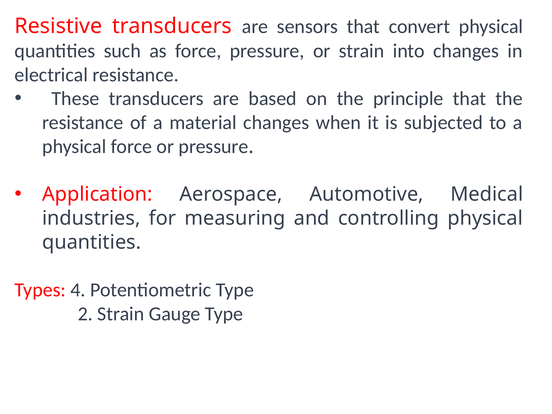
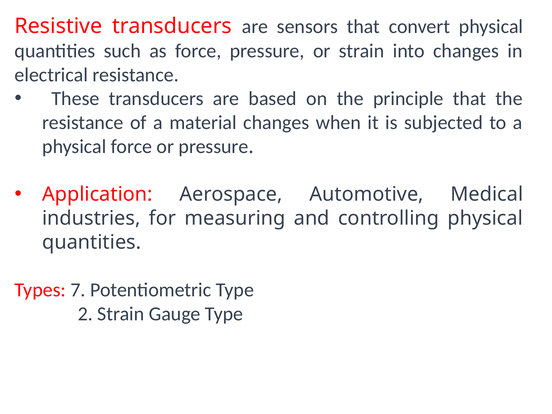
4: 4 -> 7
